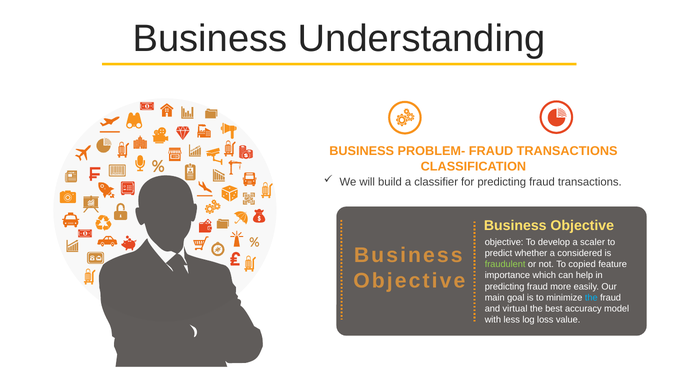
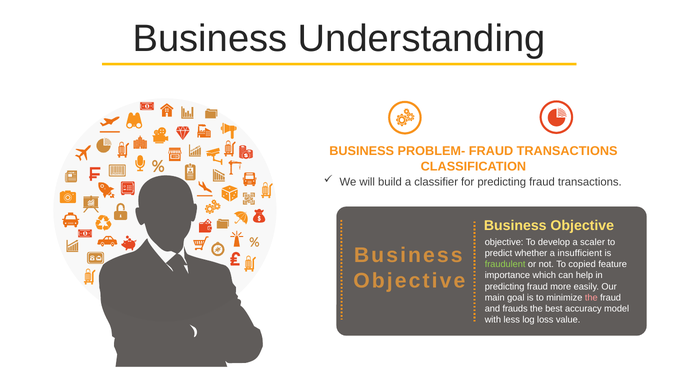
considered: considered -> insufficient
the at (591, 297) colour: light blue -> pink
virtual: virtual -> frauds
